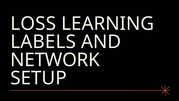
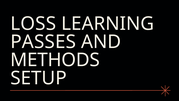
LABELS: LABELS -> PASSES
NETWORK: NETWORK -> METHODS
